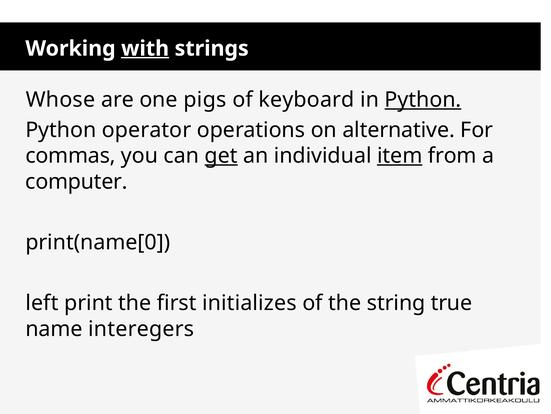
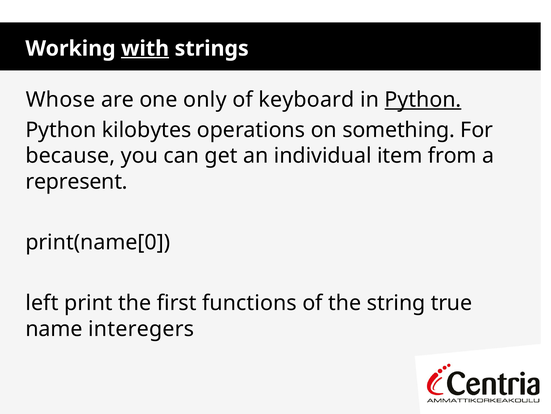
pigs: pigs -> only
operator: operator -> kilobytes
alternative: alternative -> something
commas: commas -> because
get underline: present -> none
item underline: present -> none
computer: computer -> represent
initializes: initializes -> functions
